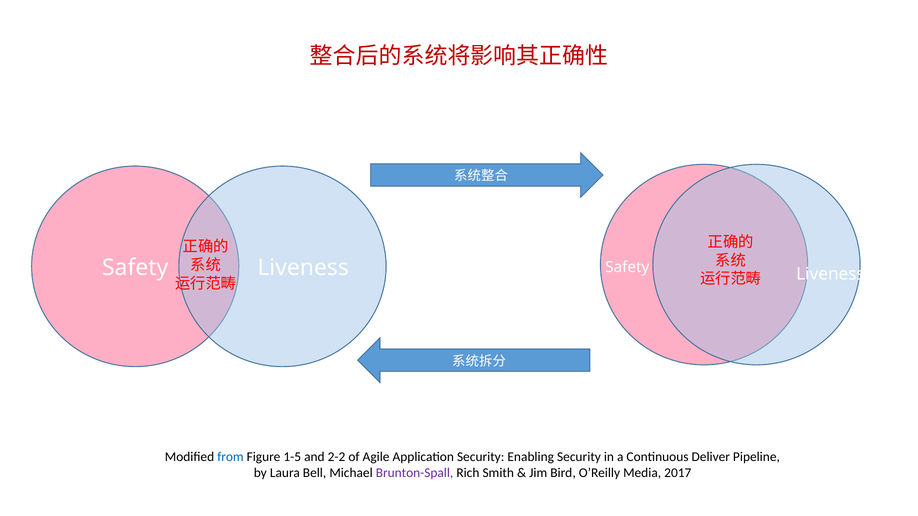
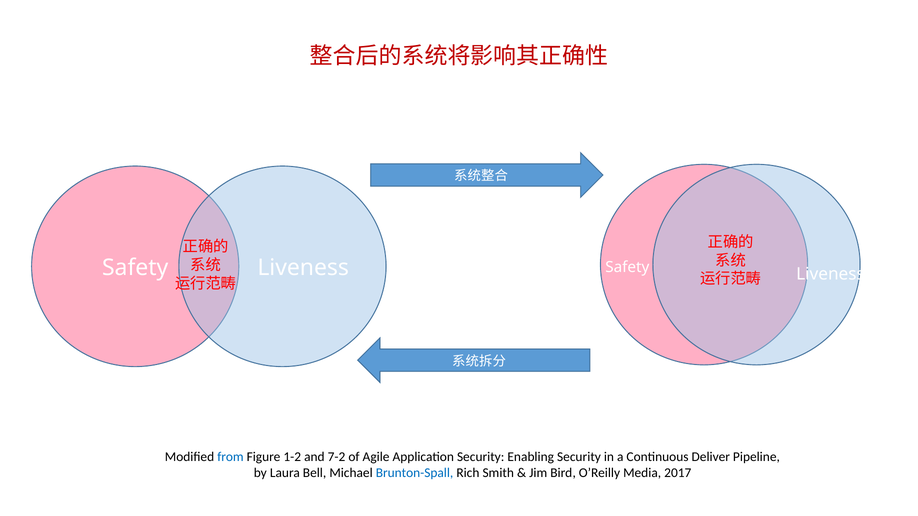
1-5: 1-5 -> 1-2
2-2: 2-2 -> 7-2
Brunton-Spall colour: purple -> blue
